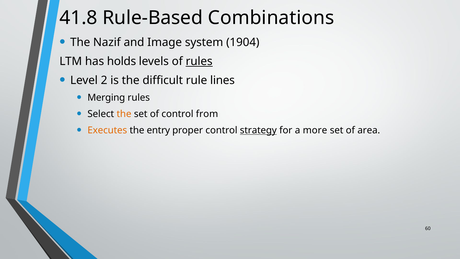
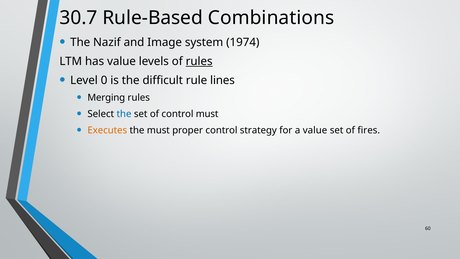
41.8: 41.8 -> 30.7
1904: 1904 -> 1974
has holds: holds -> value
2: 2 -> 0
the at (124, 114) colour: orange -> blue
control from: from -> must
the entry: entry -> must
strategy underline: present -> none
a more: more -> value
area: area -> fires
